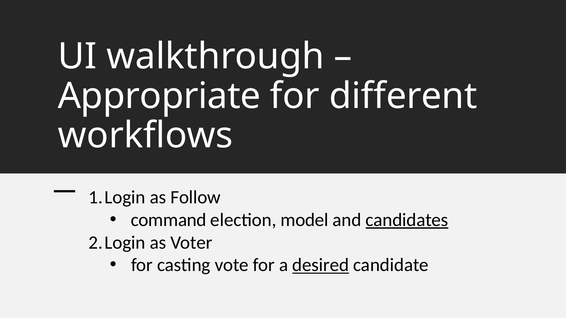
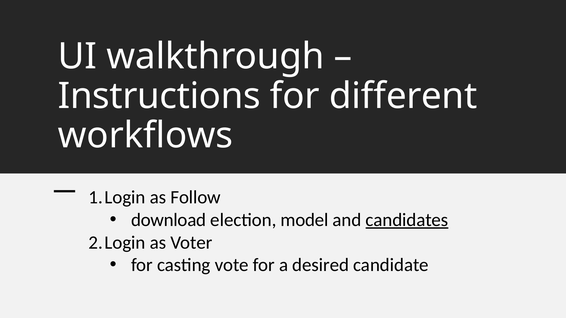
Appropriate: Appropriate -> Instructions
command: command -> download
desired underline: present -> none
